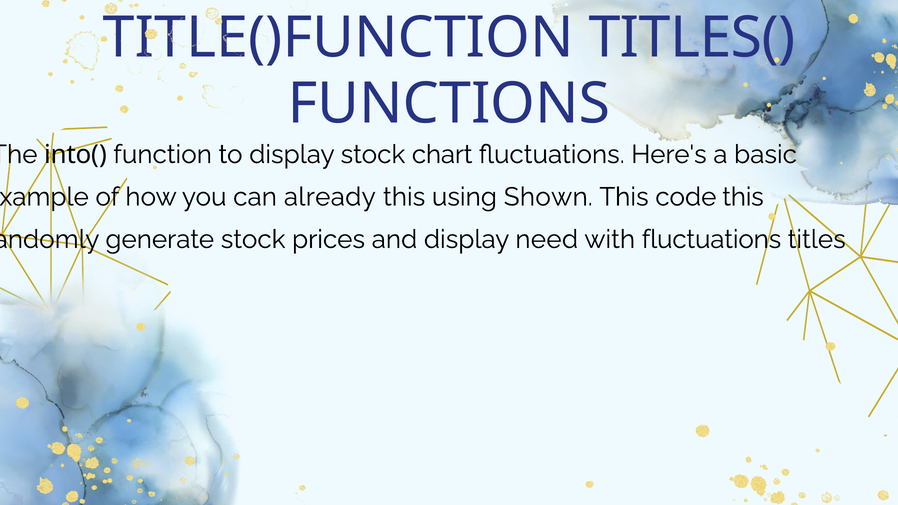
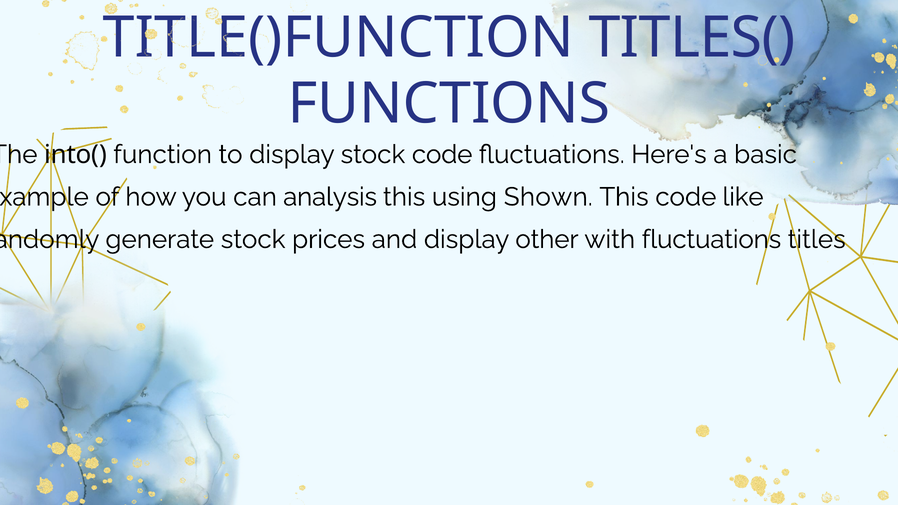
stock chart: chart -> code
already: already -> analysis
code this: this -> like
need: need -> other
